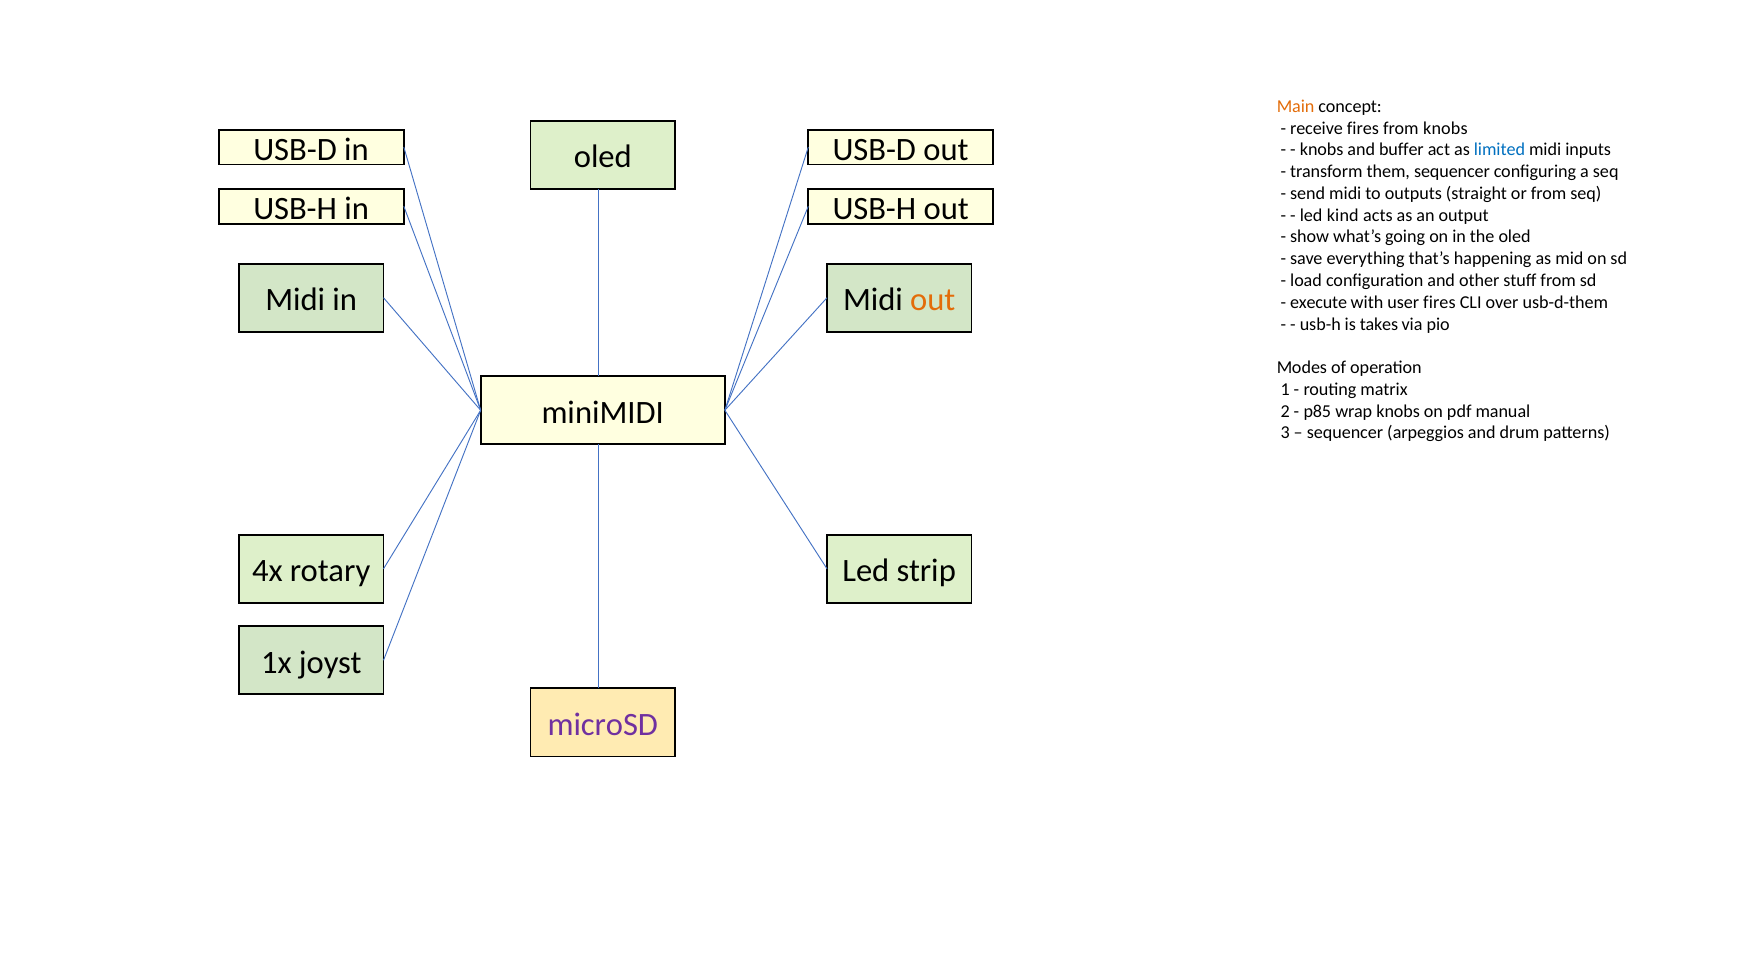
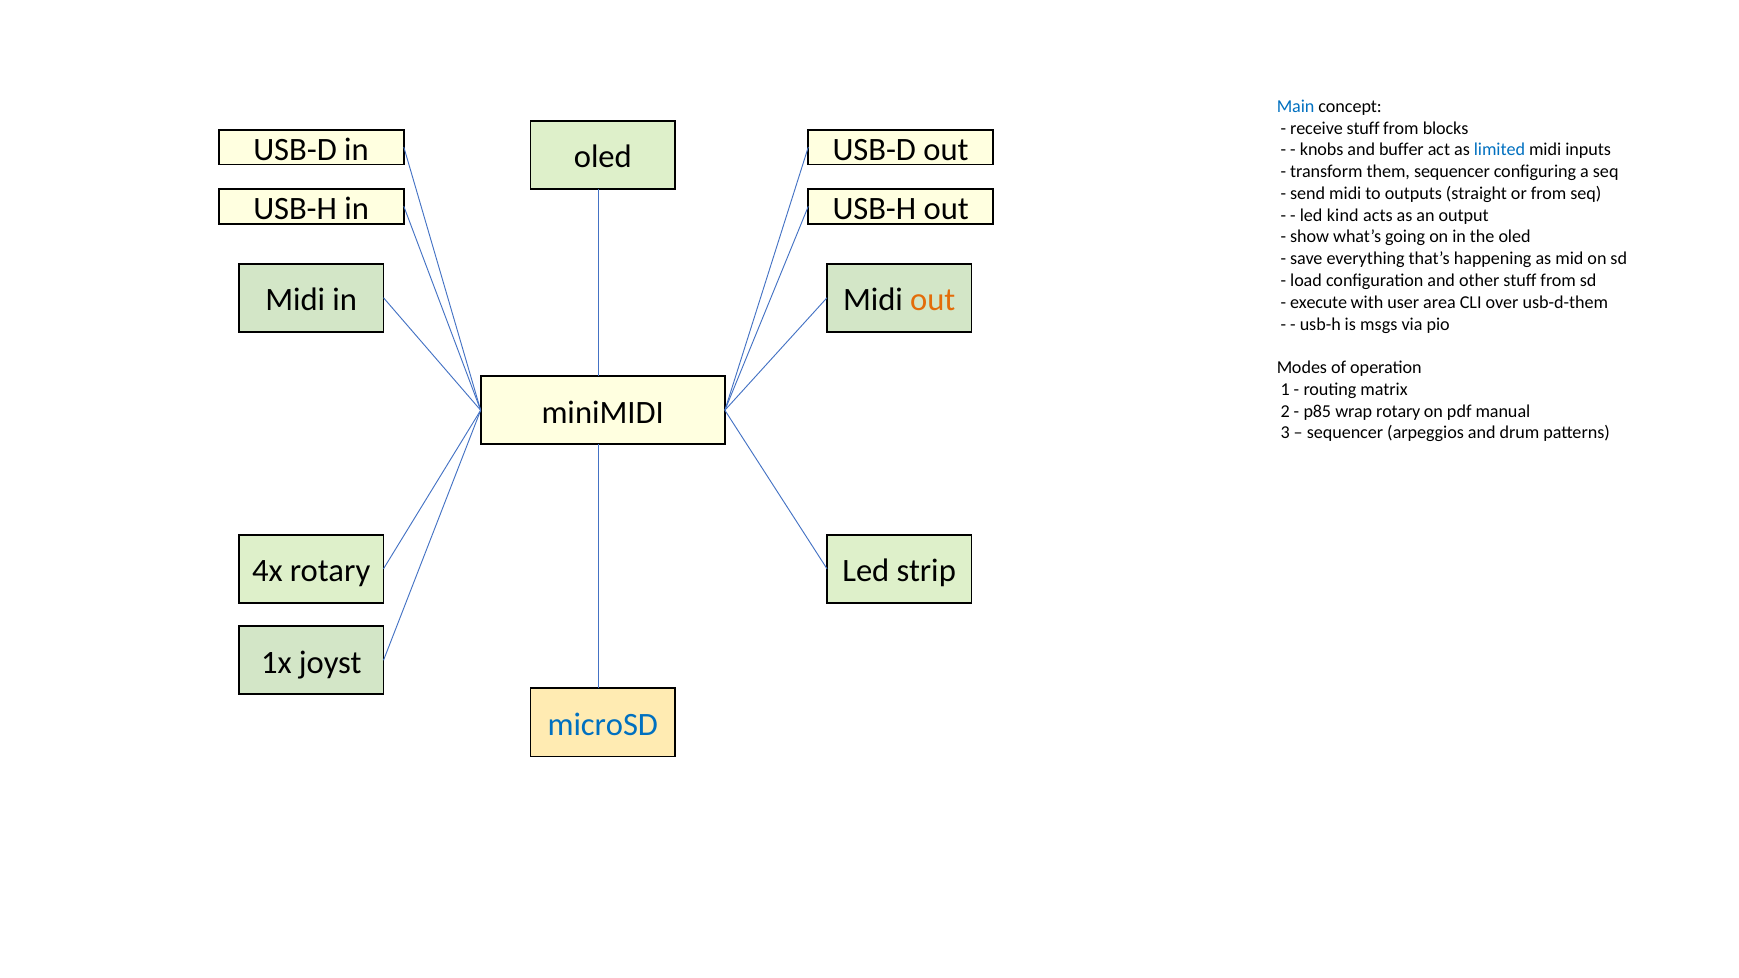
Main colour: orange -> blue
receive fires: fires -> stuff
from knobs: knobs -> blocks
user fires: fires -> area
takes: takes -> msgs
wrap knobs: knobs -> rotary
microSD colour: purple -> blue
